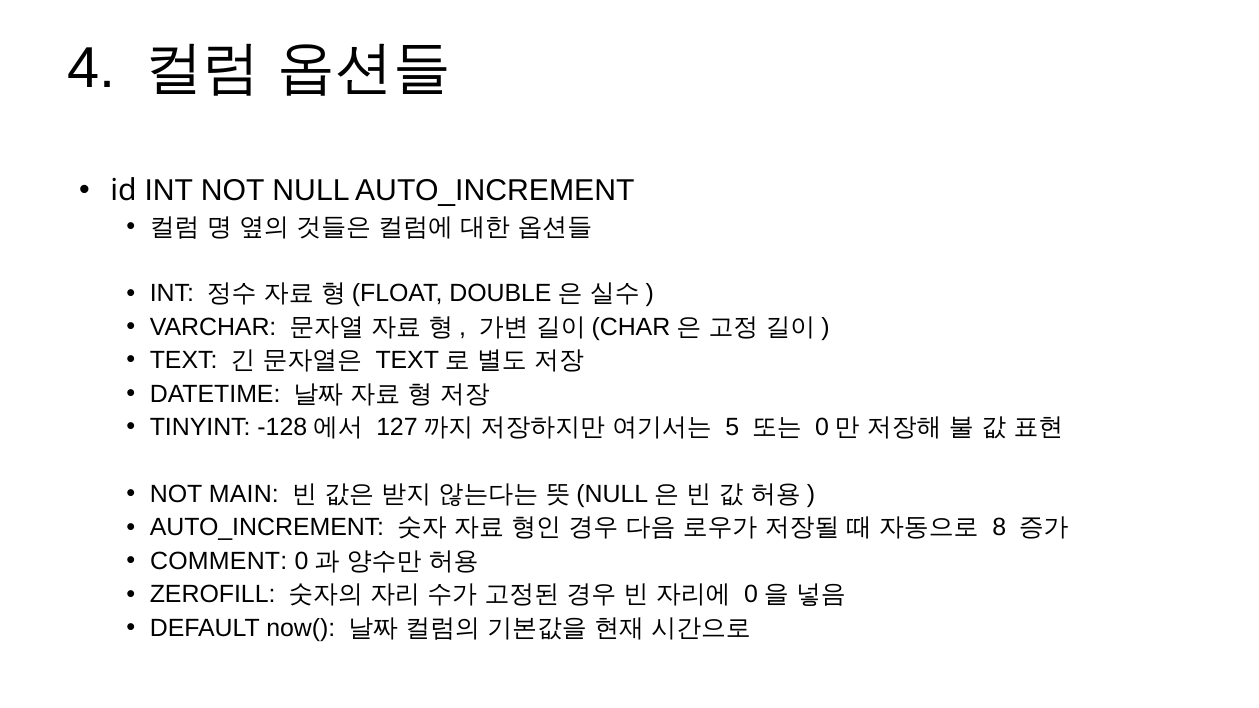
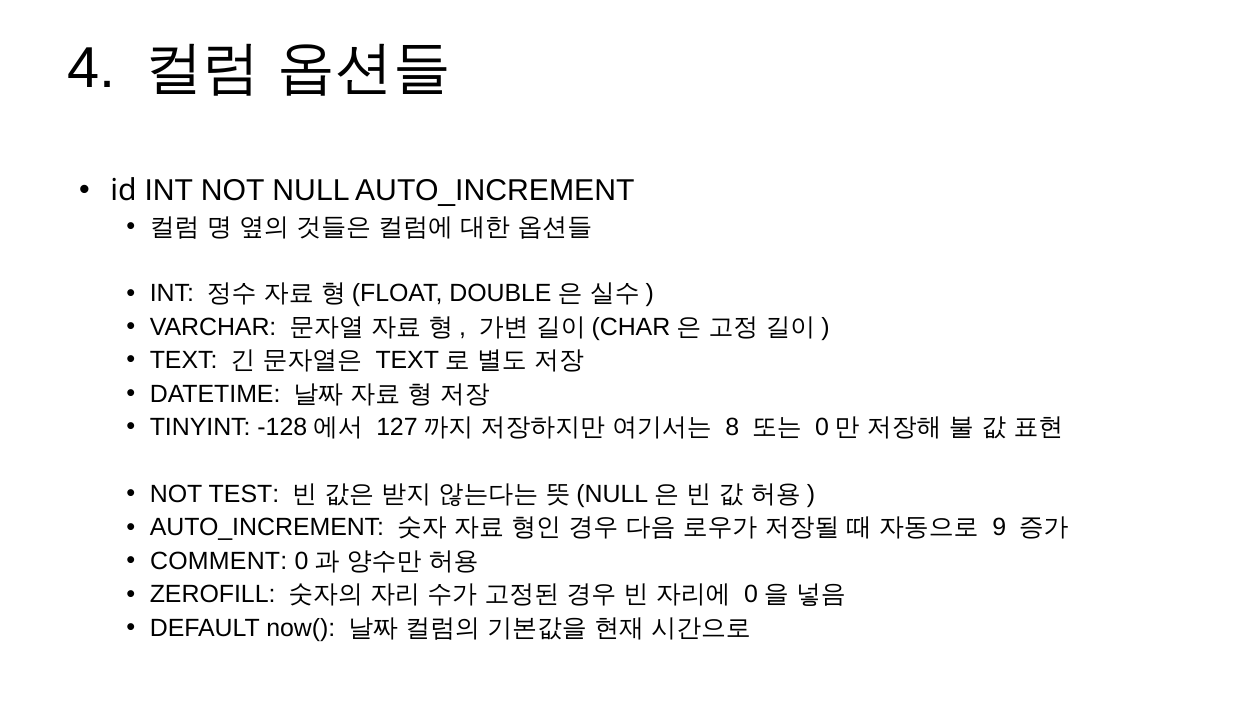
5: 5 -> 8
MAIN: MAIN -> TEST
8: 8 -> 9
